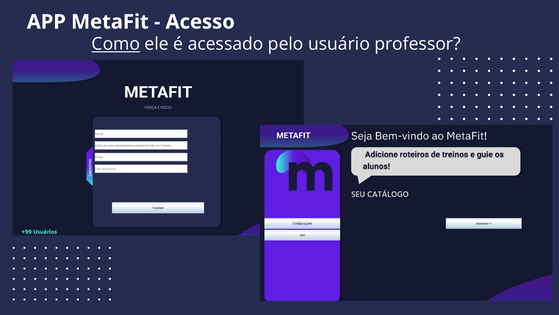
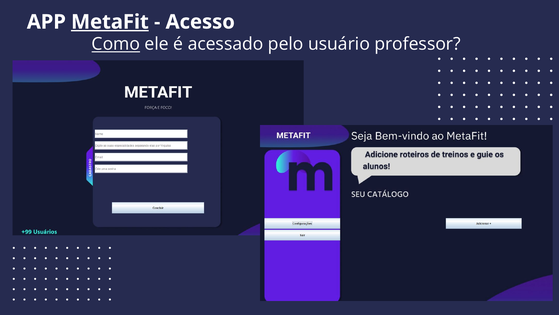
MetaFit underline: none -> present
